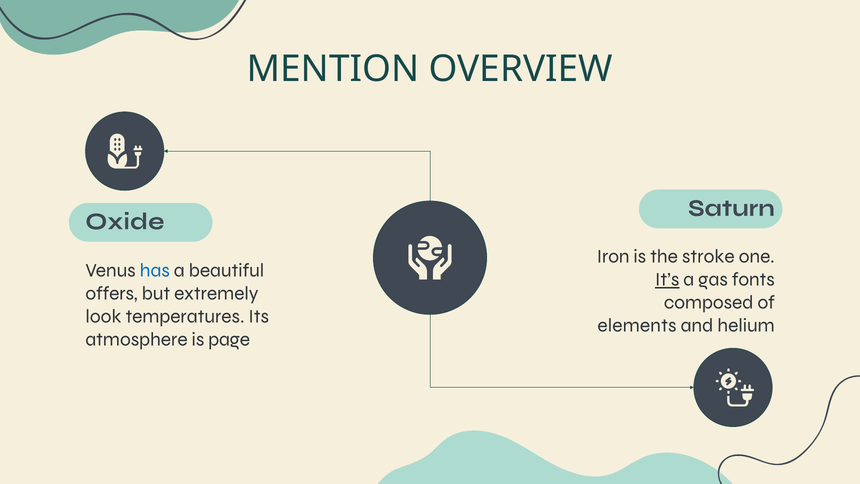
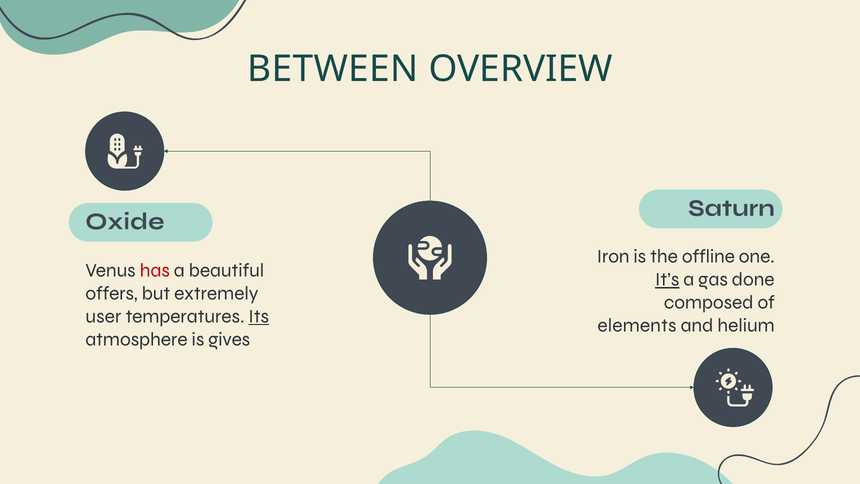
MENTION: MENTION -> BETWEEN
stroke: stroke -> offline
has colour: blue -> red
fonts: fonts -> done
look: look -> user
Its underline: none -> present
page: page -> gives
